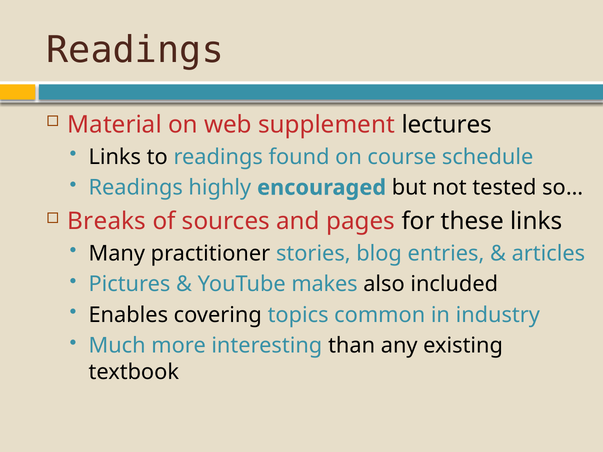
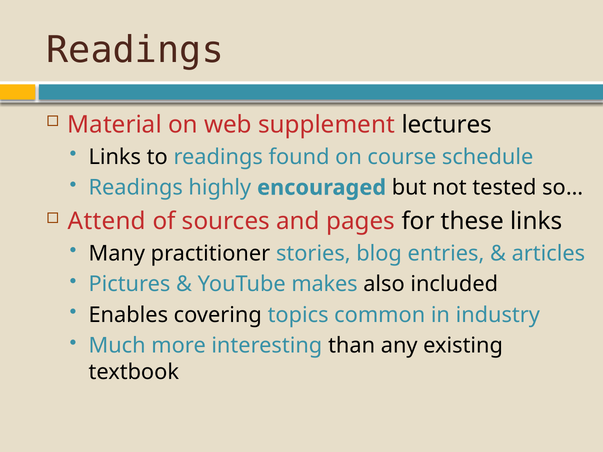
Breaks: Breaks -> Attend
